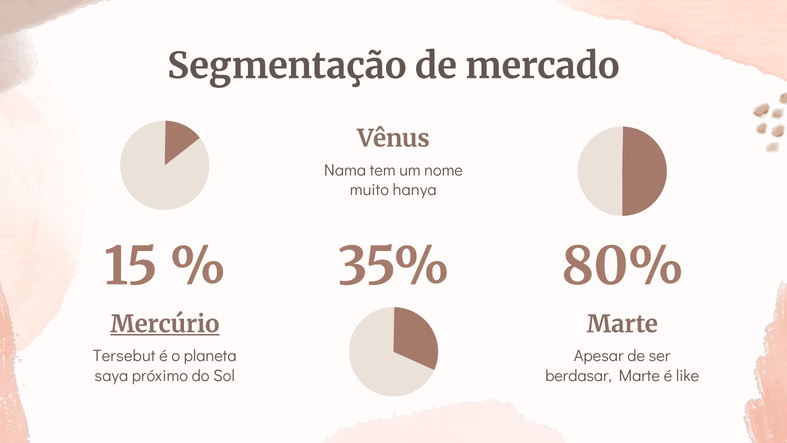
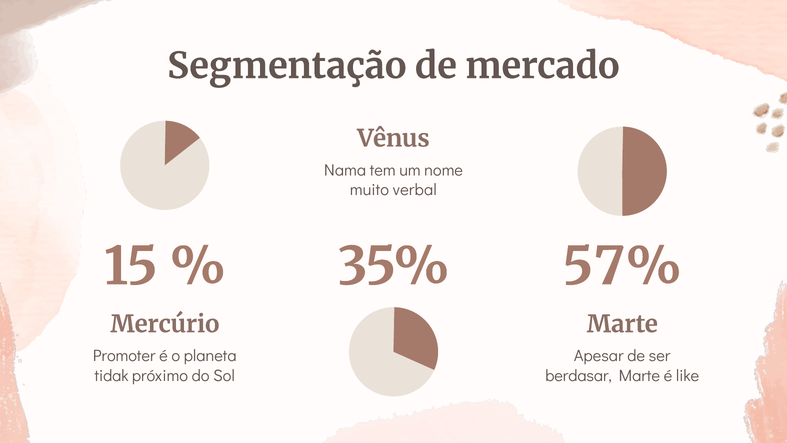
hanya: hanya -> verbal
80%: 80% -> 57%
Mercúrio underline: present -> none
Tersebut: Tersebut -> Promoter
saya: saya -> tidak
